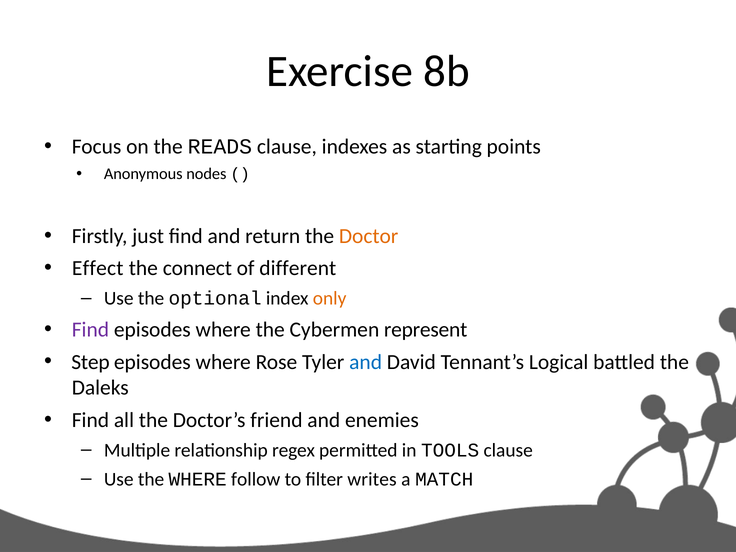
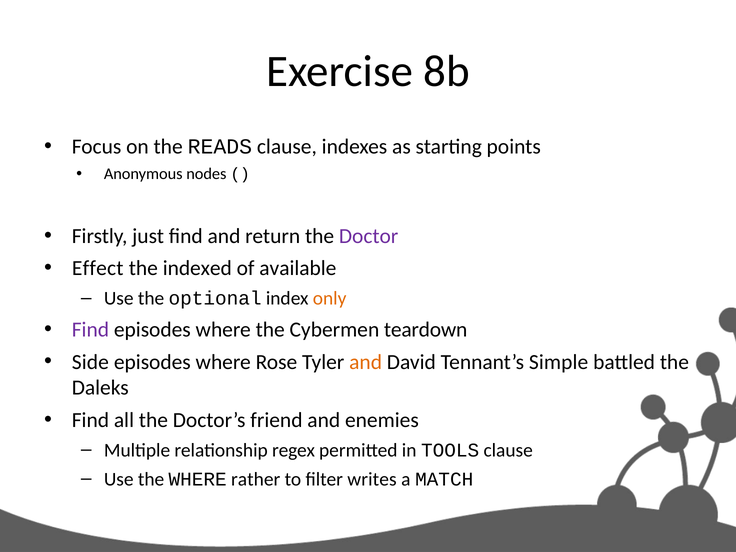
Doctor colour: orange -> purple
connect: connect -> indexed
different: different -> available
represent: represent -> teardown
Step: Step -> Side
and at (366, 362) colour: blue -> orange
Logical: Logical -> Simple
follow: follow -> rather
